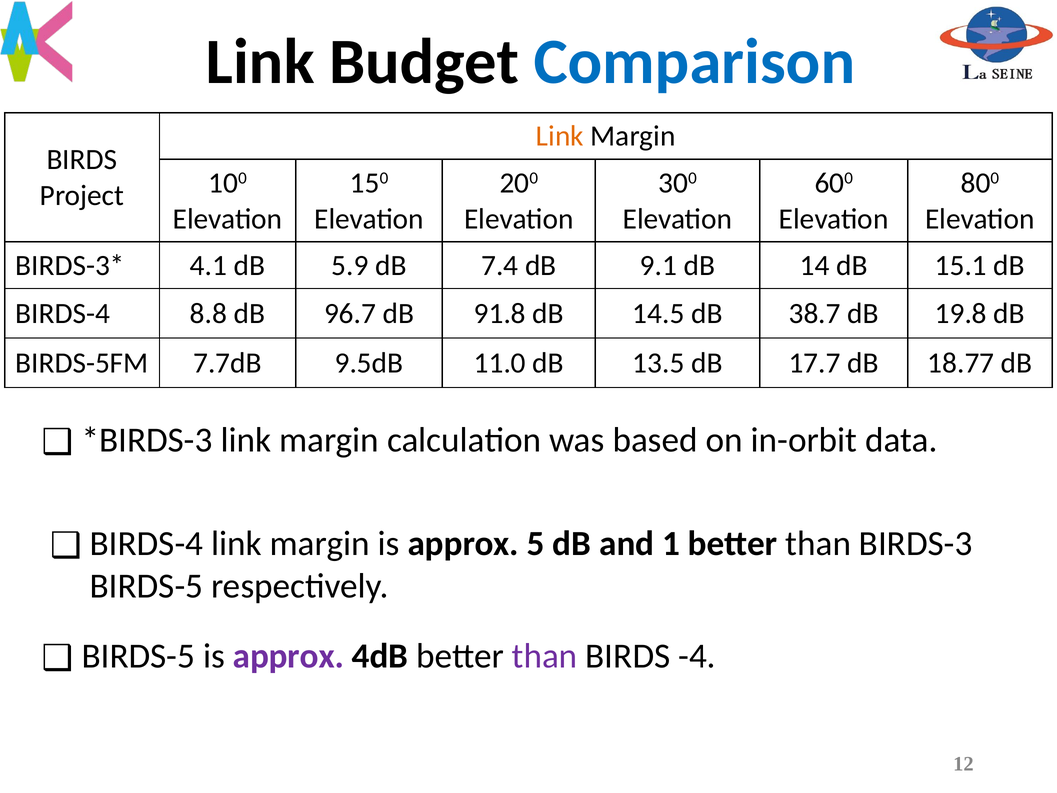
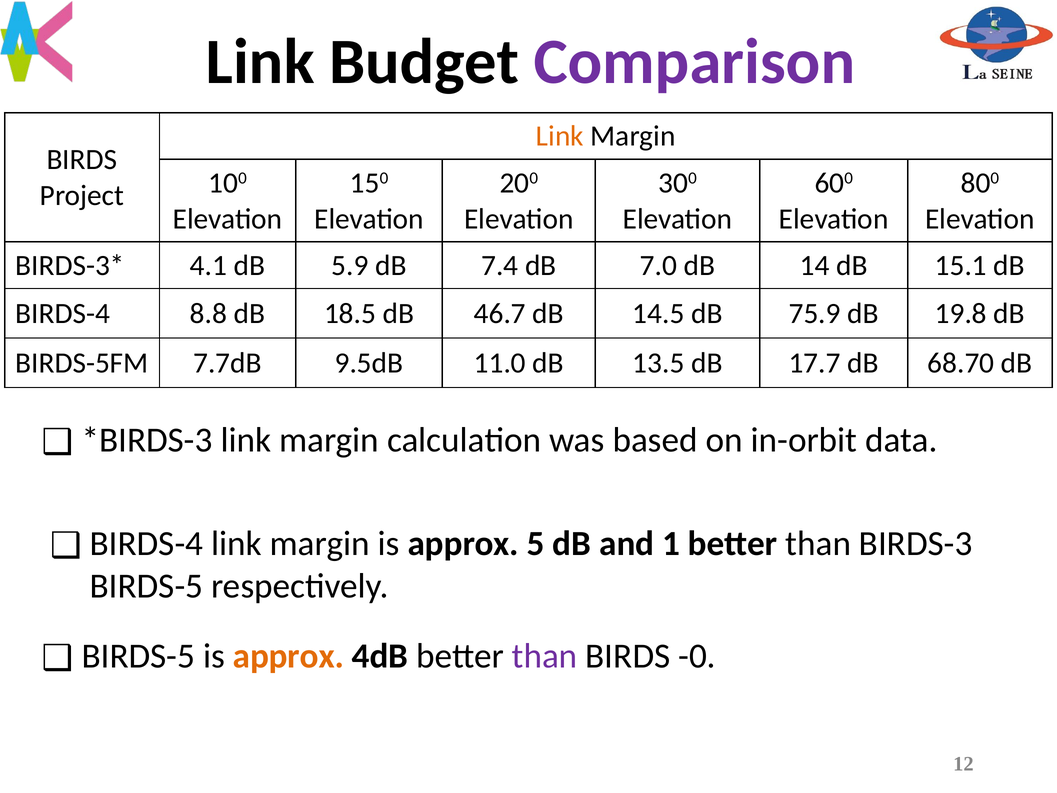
Comparison colour: blue -> purple
9.1: 9.1 -> 7.0
96.7: 96.7 -> 18.5
91.8: 91.8 -> 46.7
38.7: 38.7 -> 75.9
18.77: 18.77 -> 68.70
approx at (288, 656) colour: purple -> orange
-4: -4 -> -0
